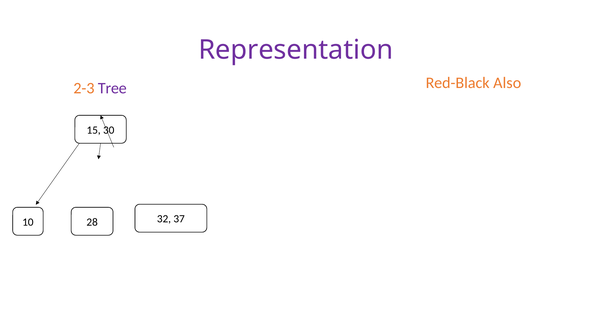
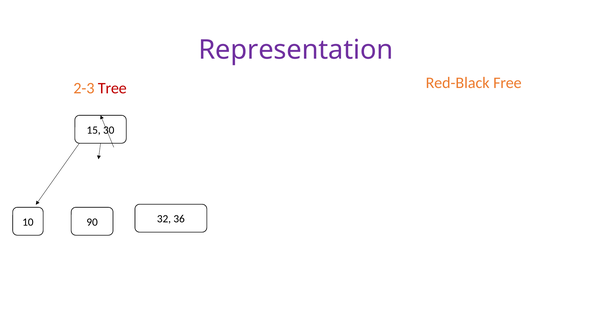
Tree colour: purple -> red
Also: Also -> Free
28: 28 -> 90
37: 37 -> 36
